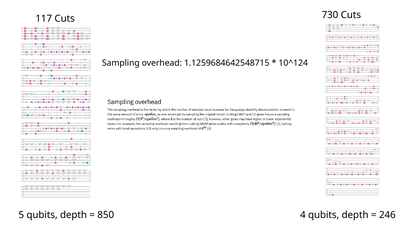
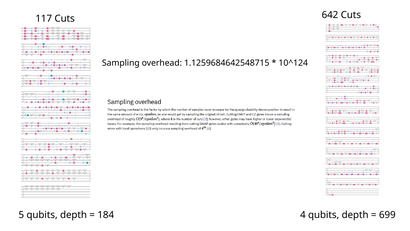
730: 730 -> 642
850: 850 -> 184
246: 246 -> 699
